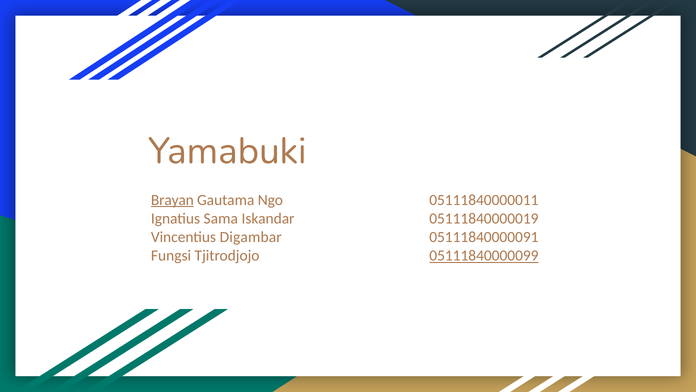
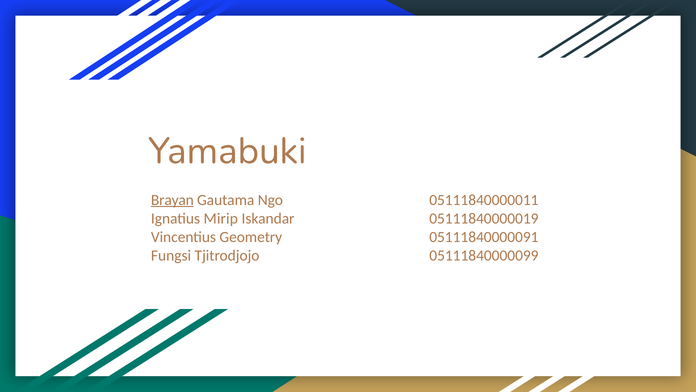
Sama: Sama -> Mirip
Digambar: Digambar -> Geometry
05111840000099 underline: present -> none
